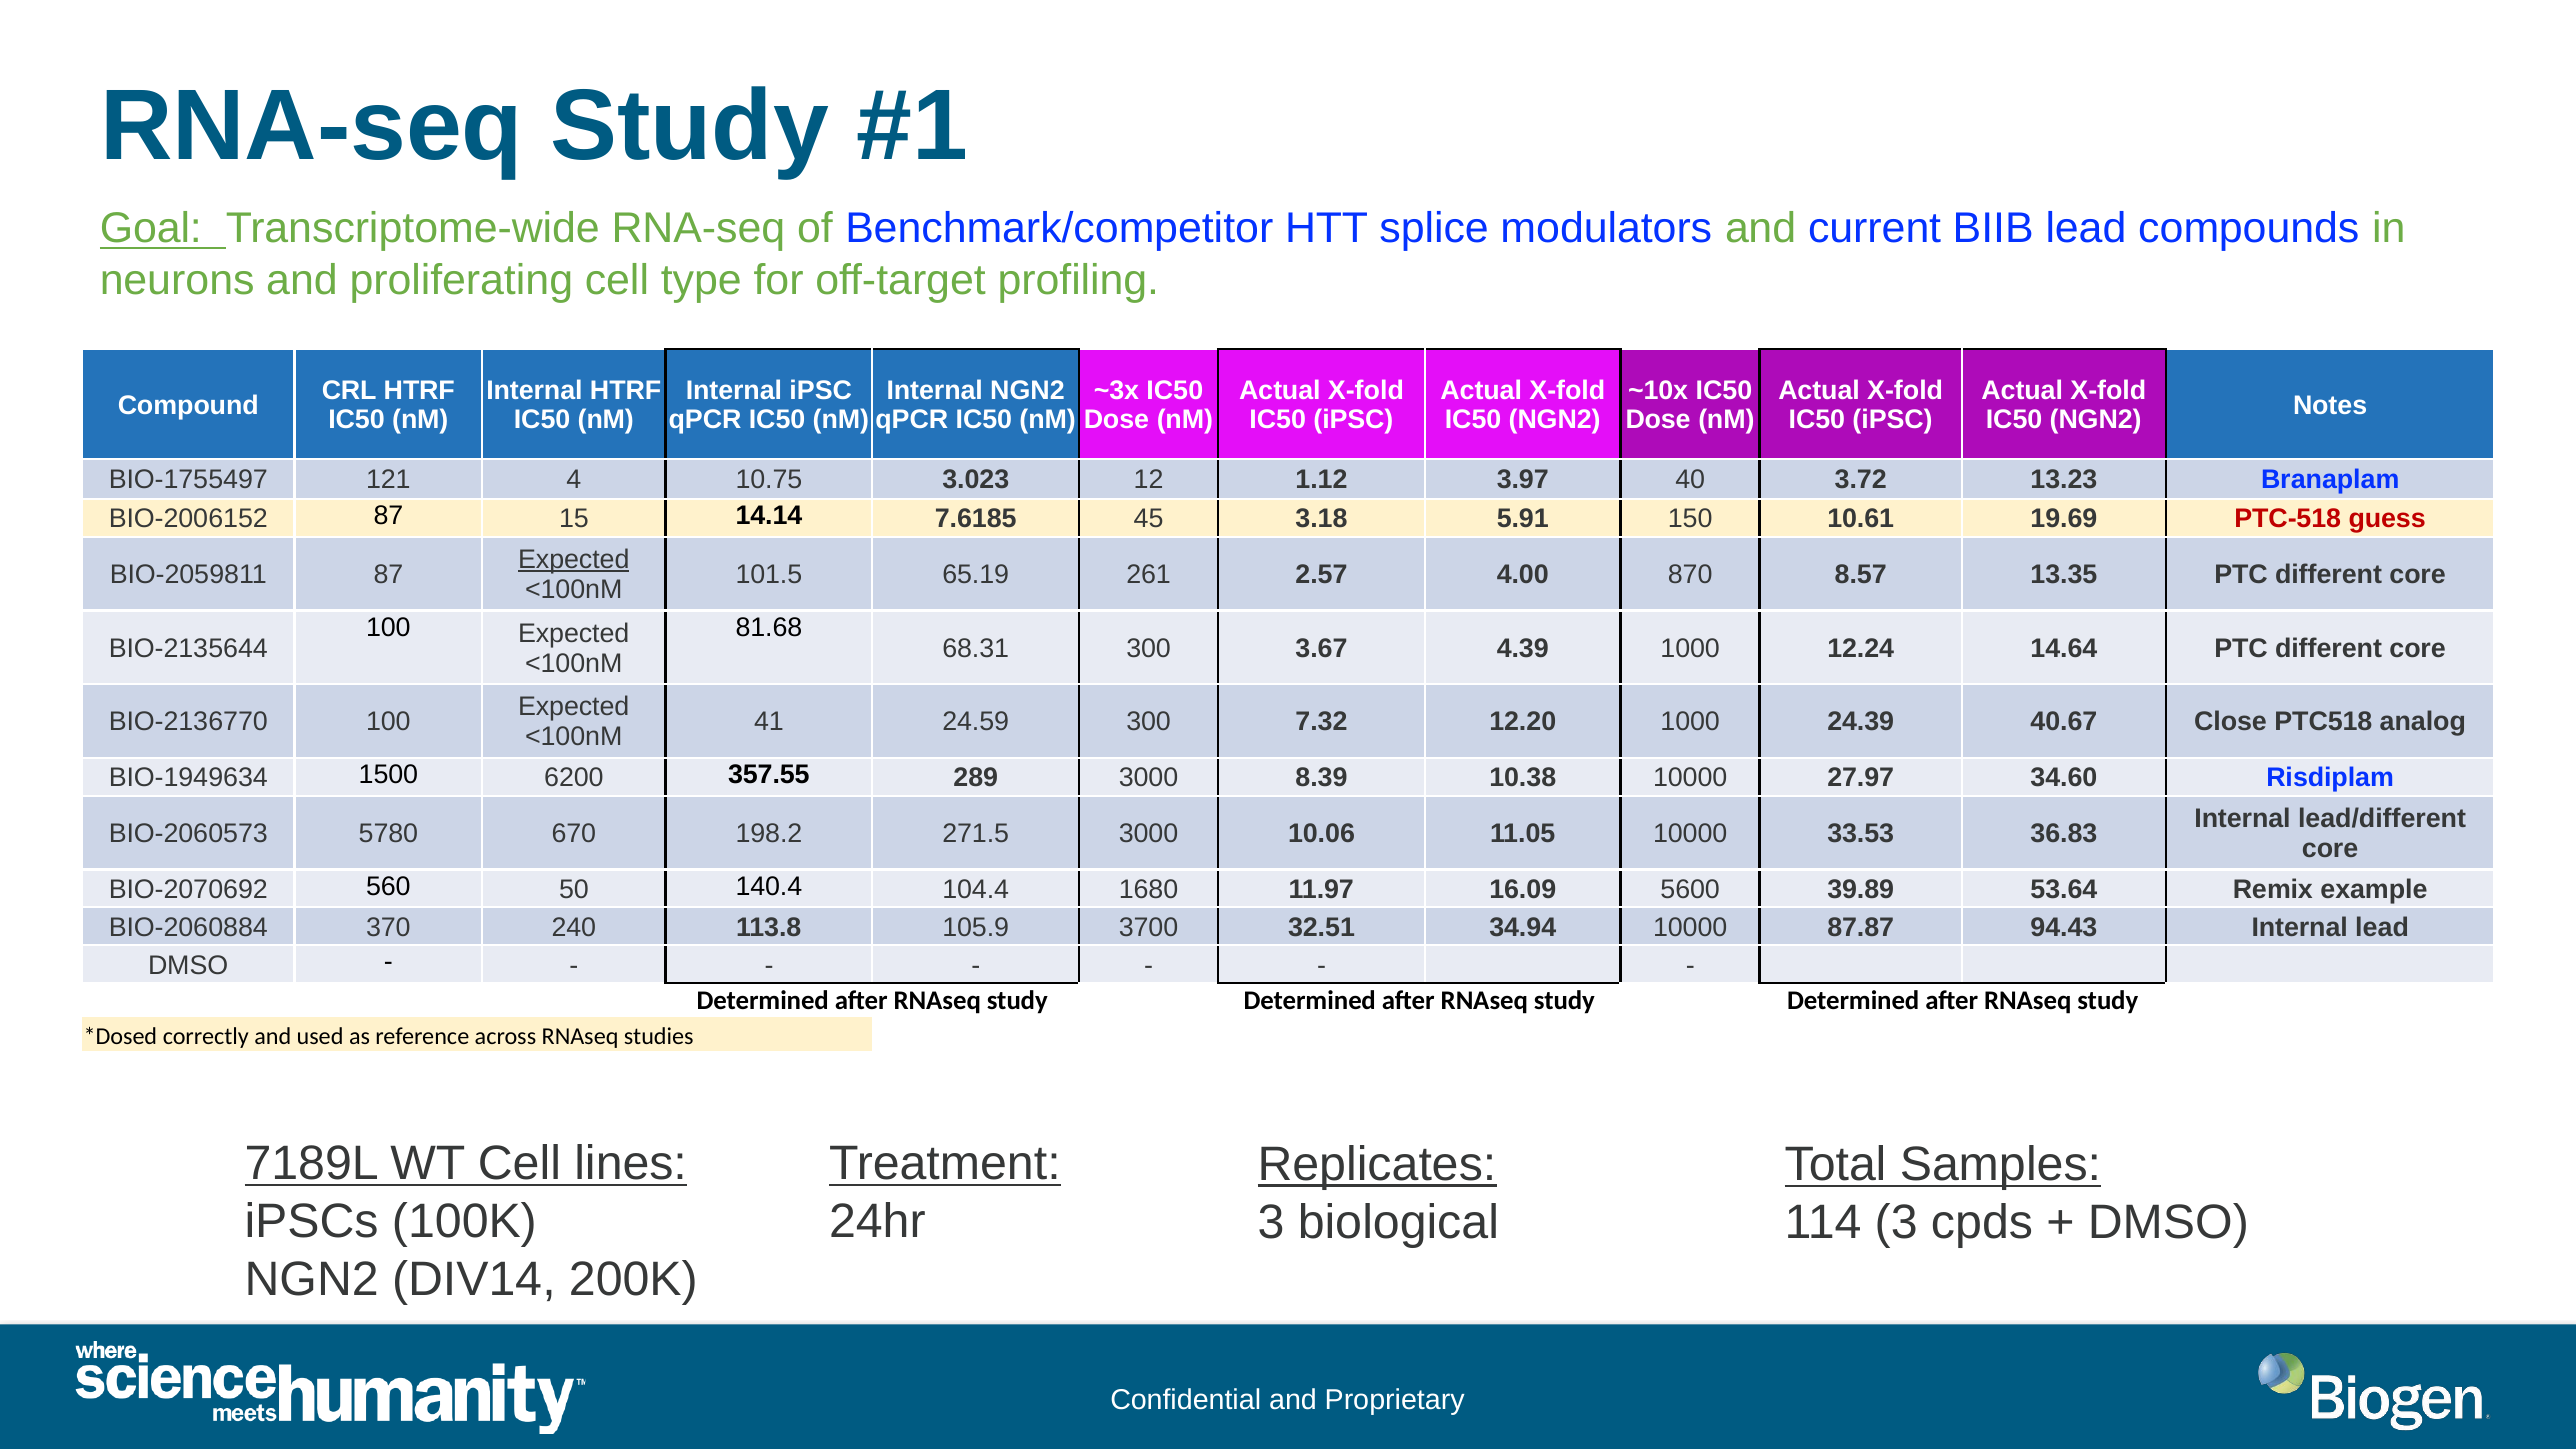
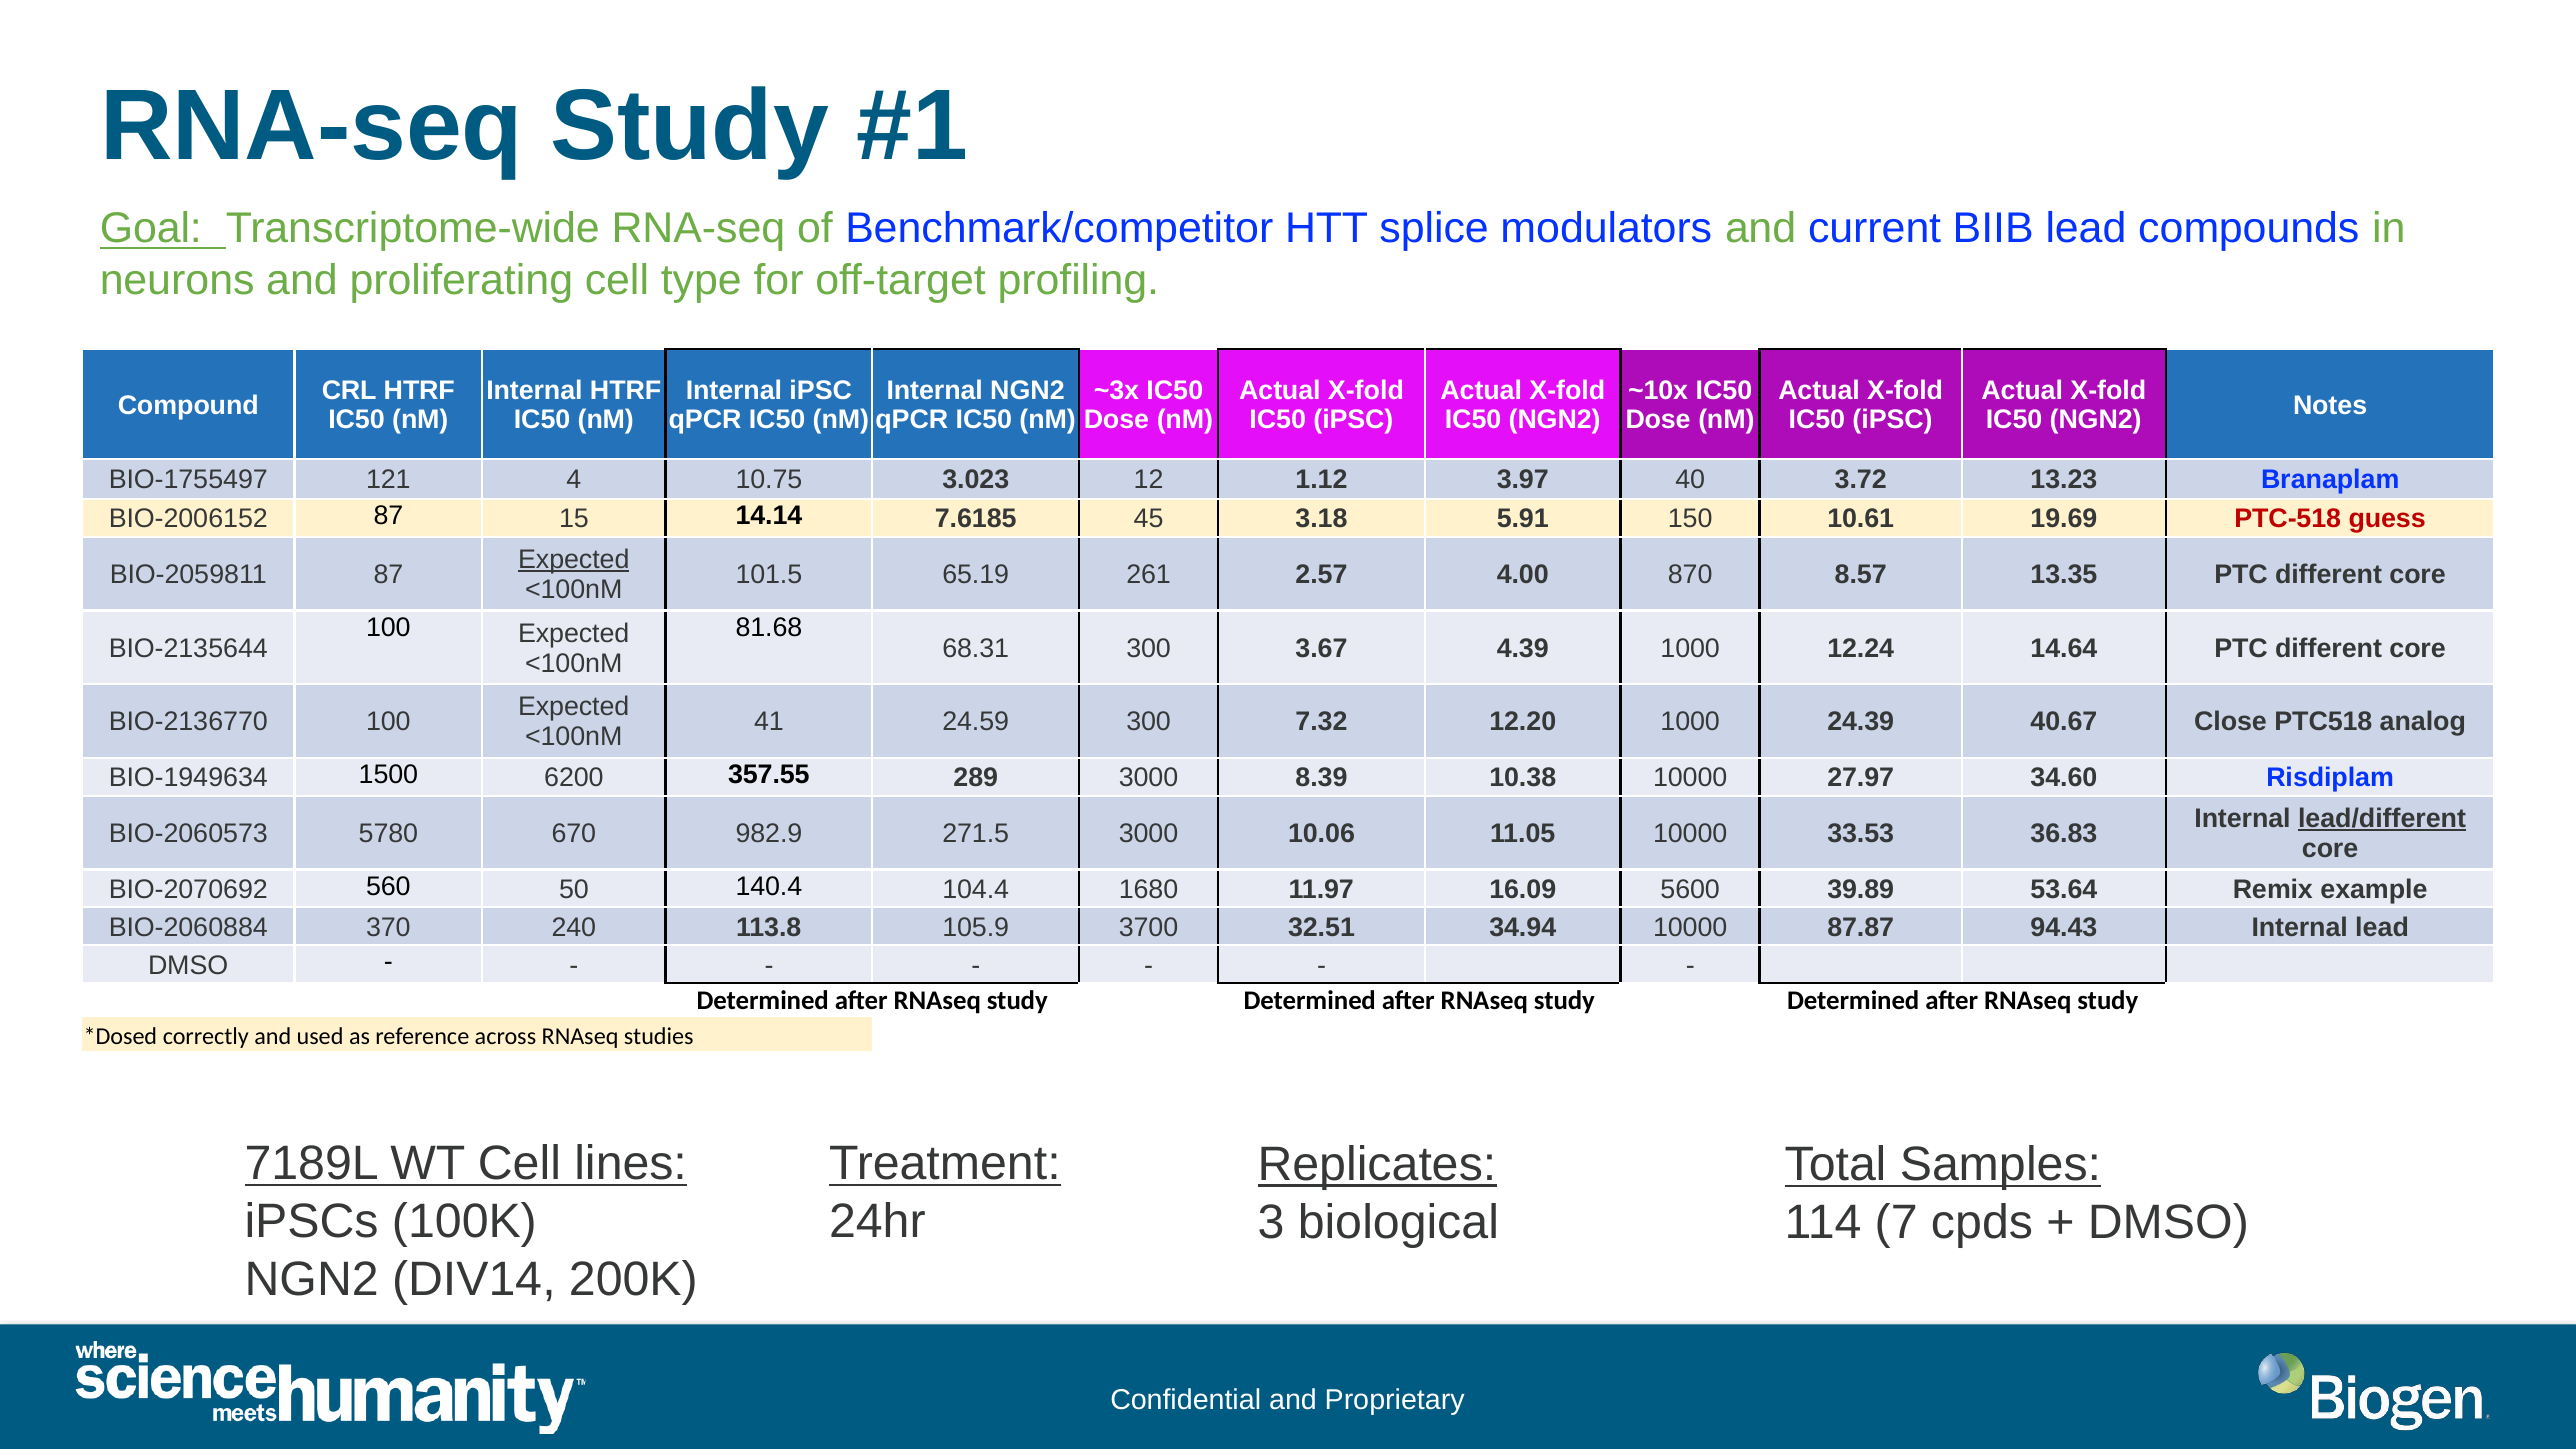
lead/different underline: none -> present
198.2: 198.2 -> 982.9
114 3: 3 -> 7
